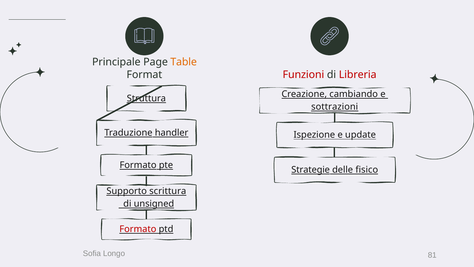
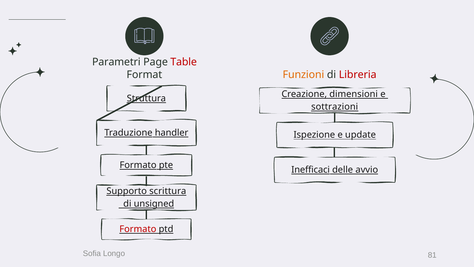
Principale: Principale -> Parametri
Table colour: orange -> red
Funzioni colour: red -> orange
cambiando: cambiando -> dimensioni
Strategie: Strategie -> Inefficaci
fisico: fisico -> avvio
